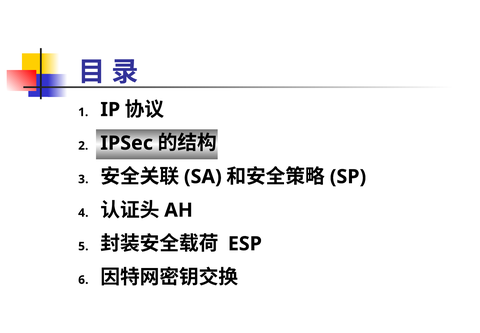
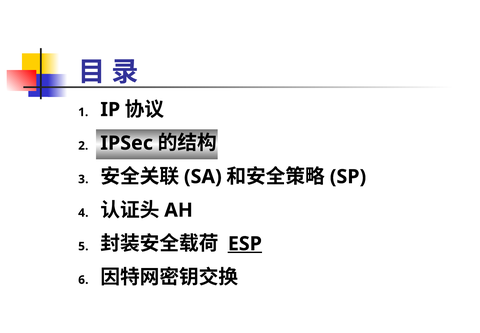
ESP underline: none -> present
